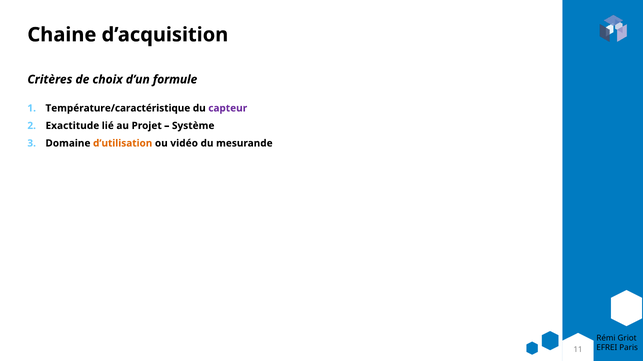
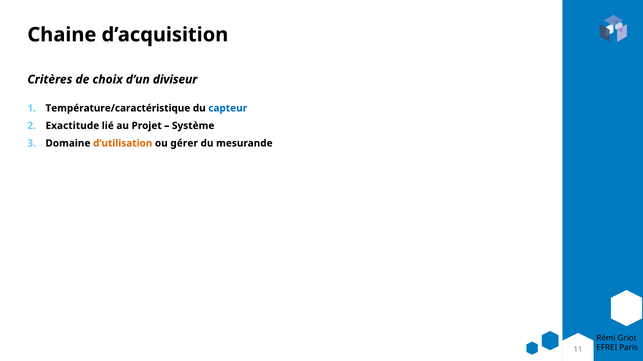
formule: formule -> diviseur
capteur colour: purple -> blue
vidéo: vidéo -> gérer
